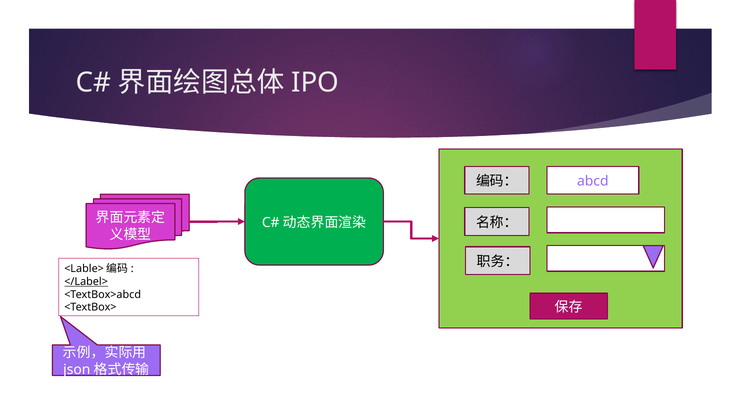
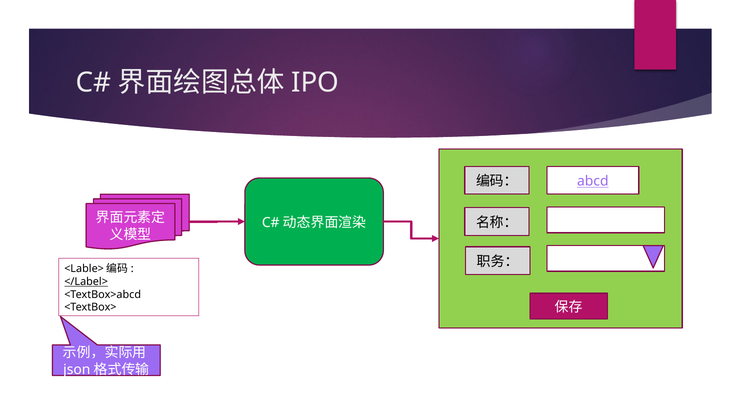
abcd underline: none -> present
